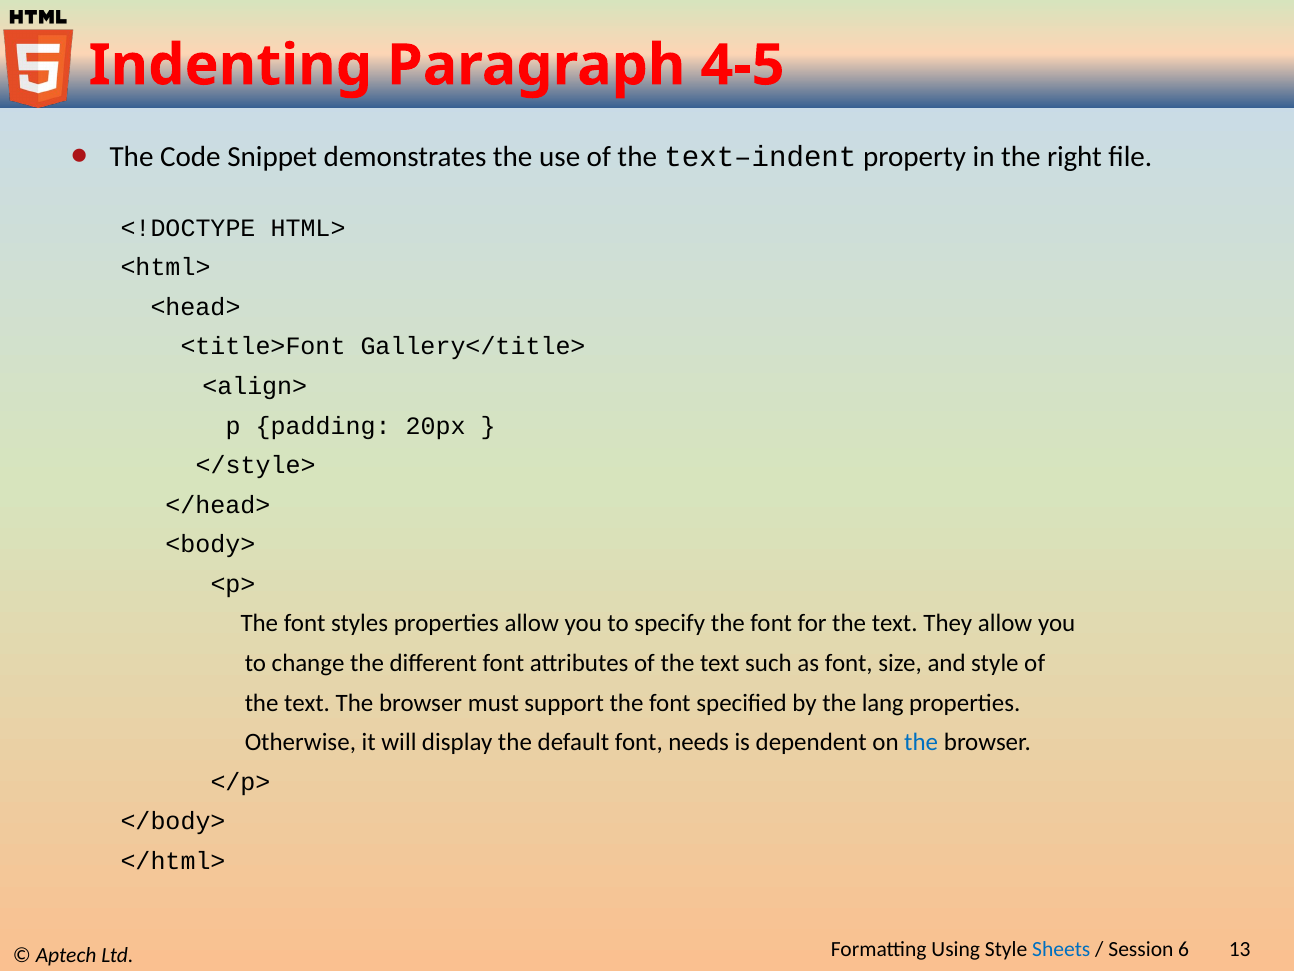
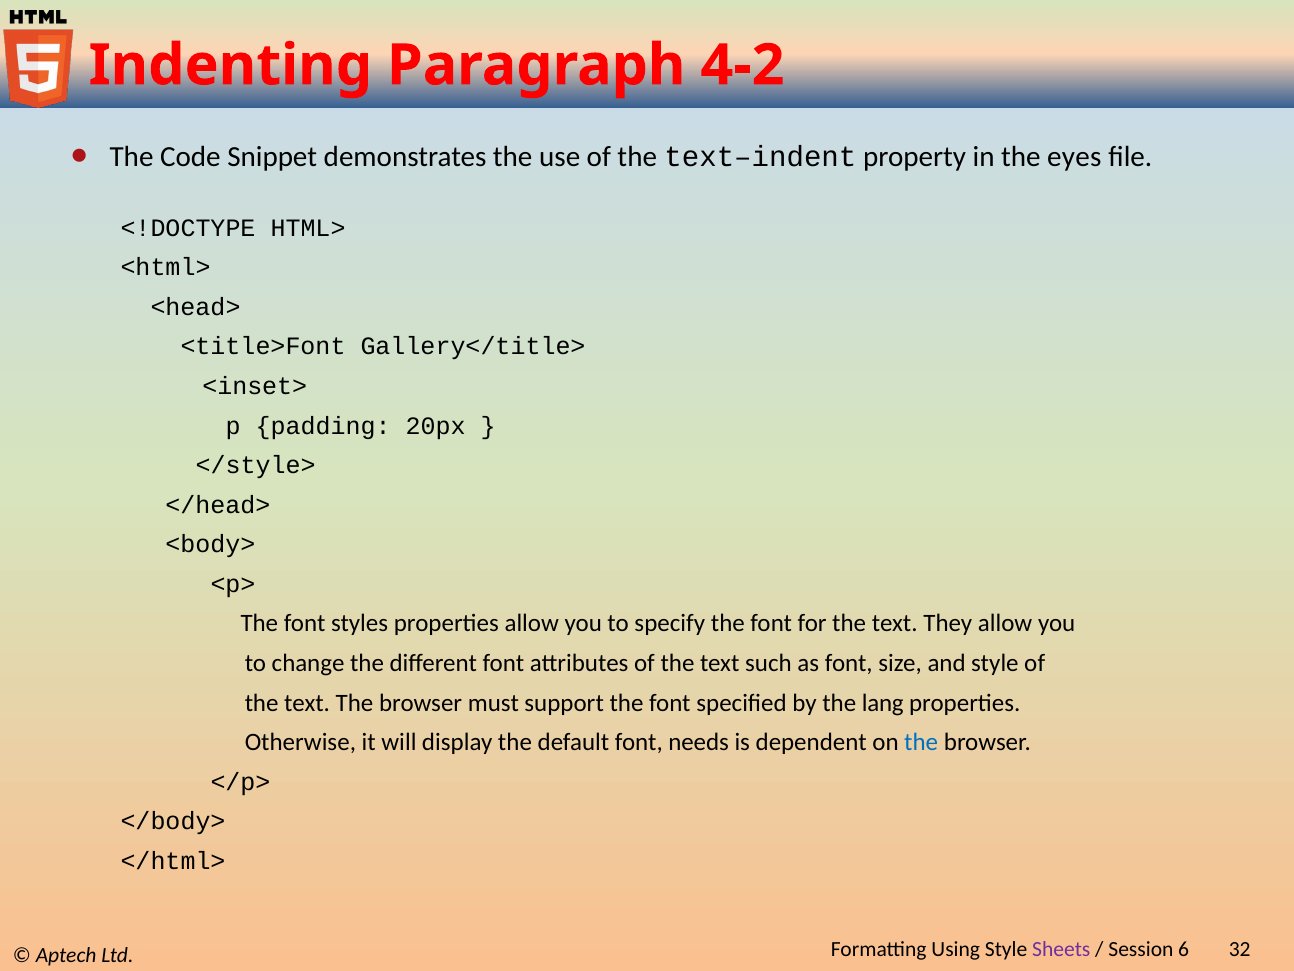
4-5: 4-5 -> 4-2
right: right -> eyes
<align>: <align> -> <inset>
Sheets colour: blue -> purple
13: 13 -> 32
